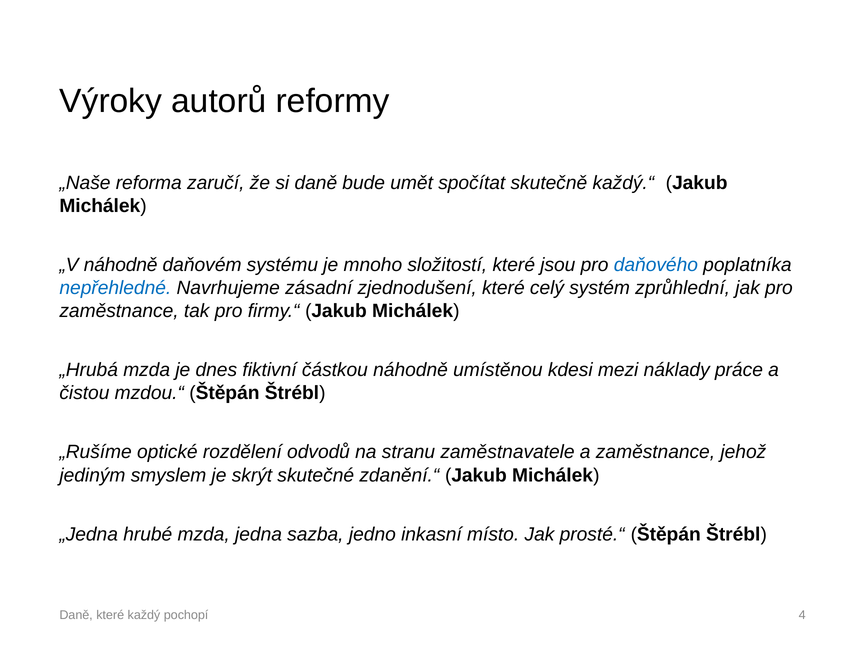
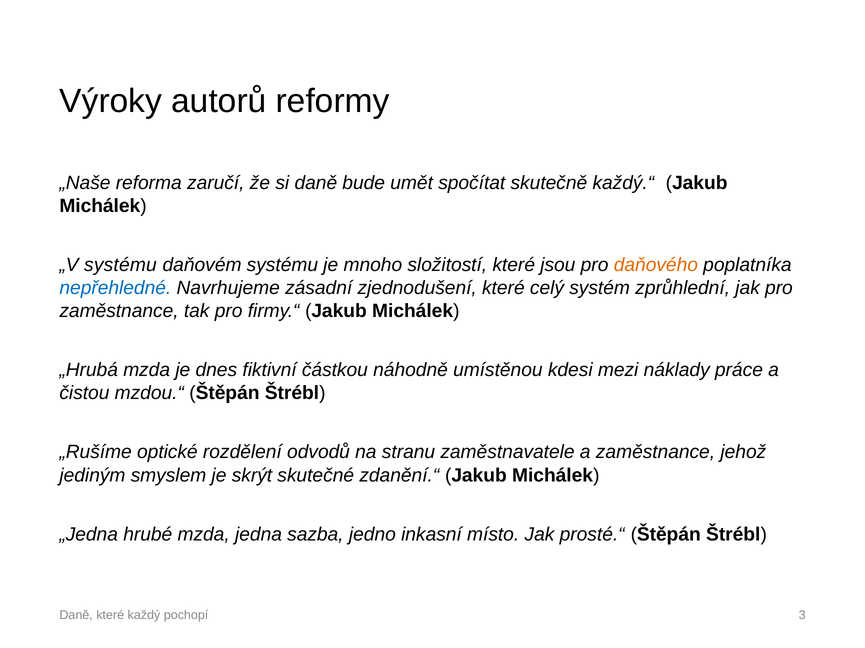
„V náhodně: náhodně -> systému
daňového colour: blue -> orange
4: 4 -> 3
